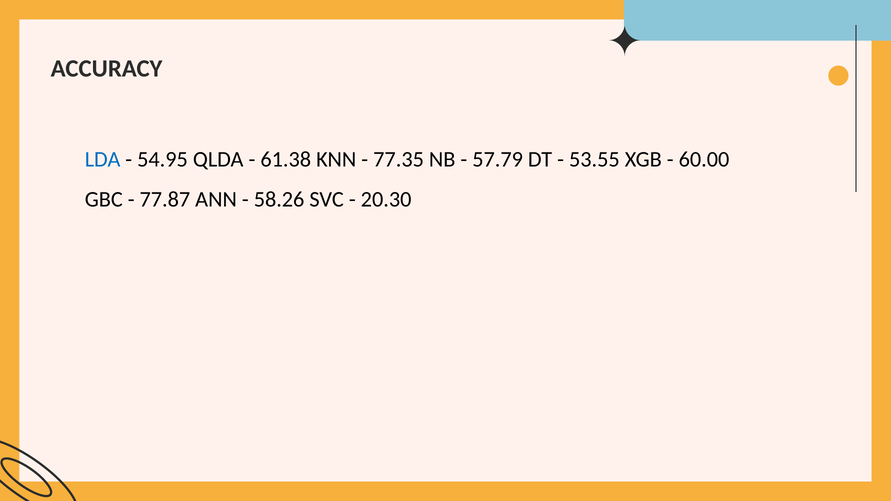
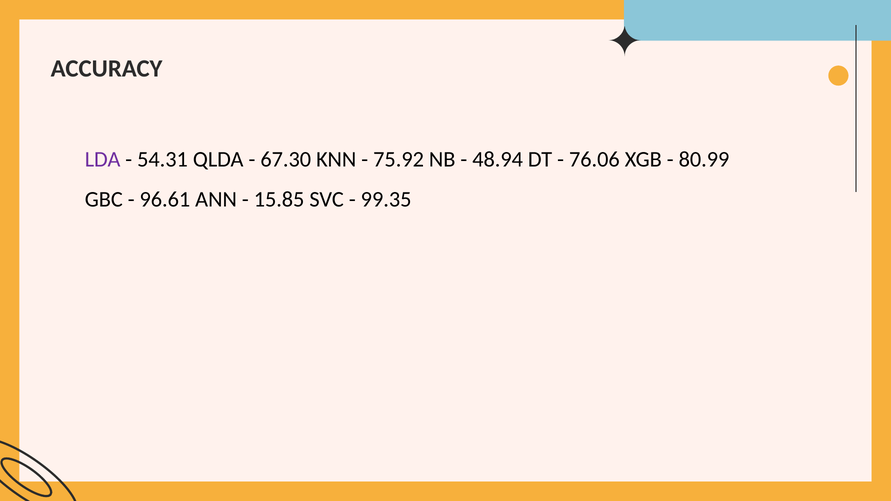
LDA colour: blue -> purple
54.95: 54.95 -> 54.31
61.38: 61.38 -> 67.30
77.35: 77.35 -> 75.92
57.79: 57.79 -> 48.94
53.55: 53.55 -> 76.06
60.00: 60.00 -> 80.99
77.87: 77.87 -> 96.61
58.26: 58.26 -> 15.85
20.30: 20.30 -> 99.35
